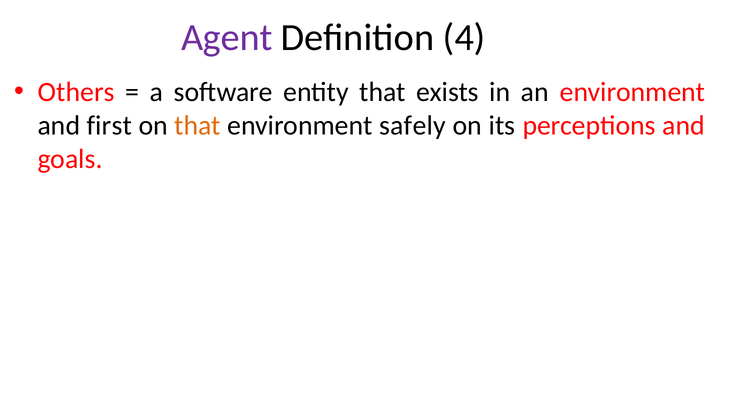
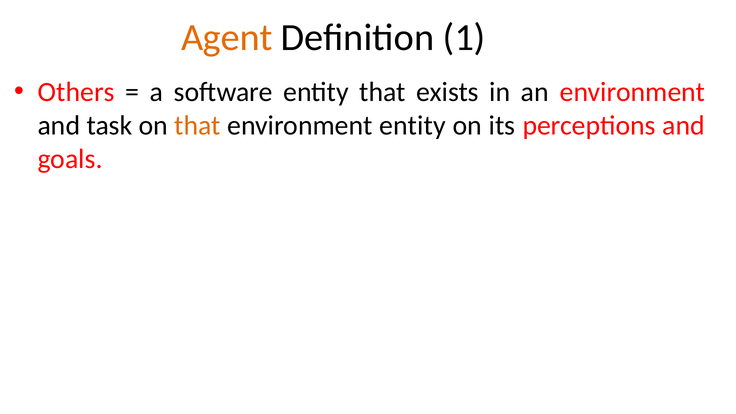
Agent colour: purple -> orange
4: 4 -> 1
first: first -> task
environment safely: safely -> entity
